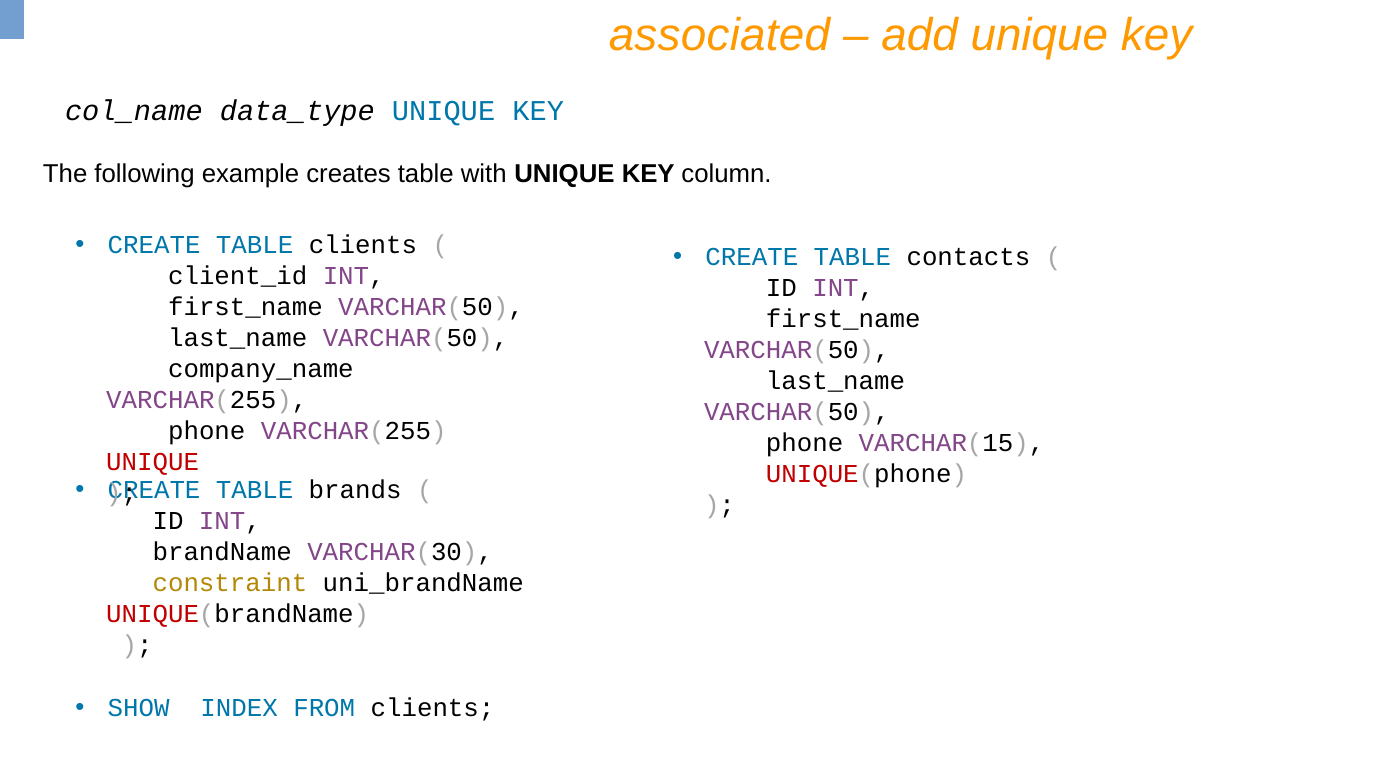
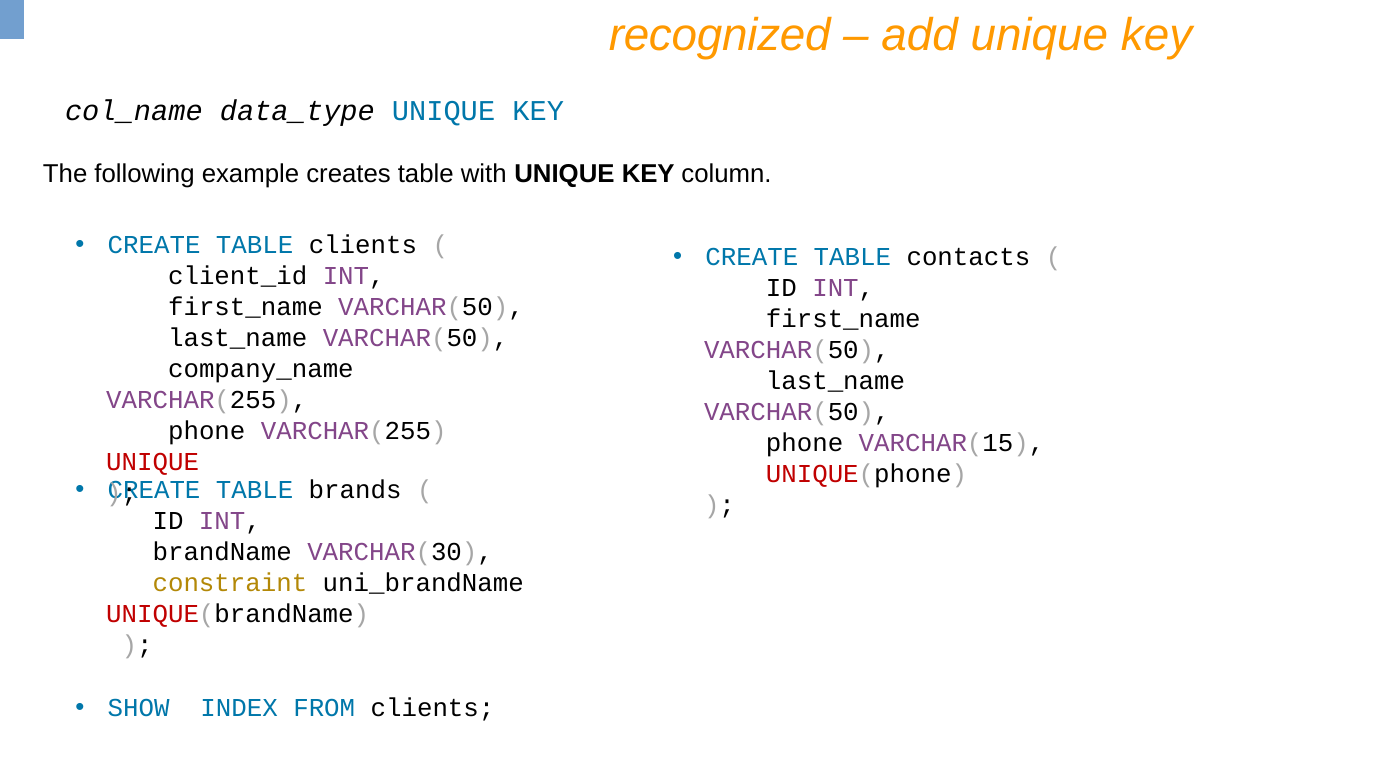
associated: associated -> recognized
